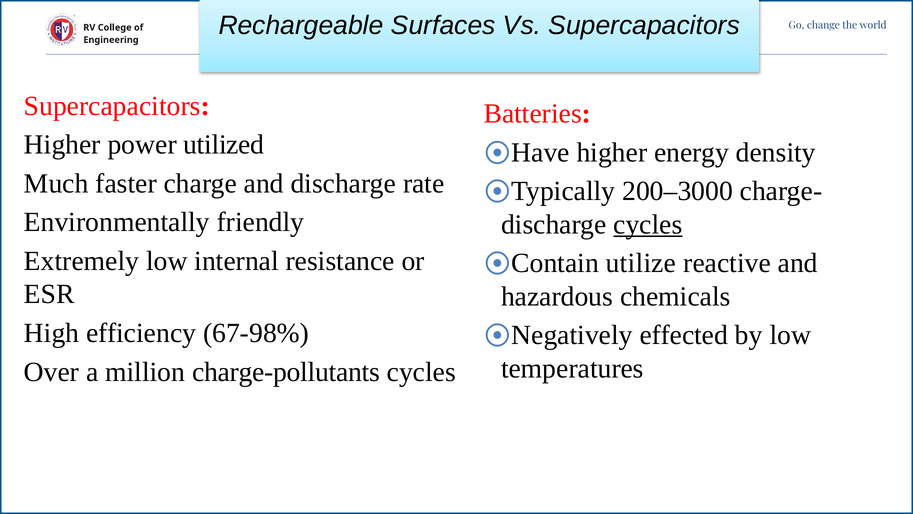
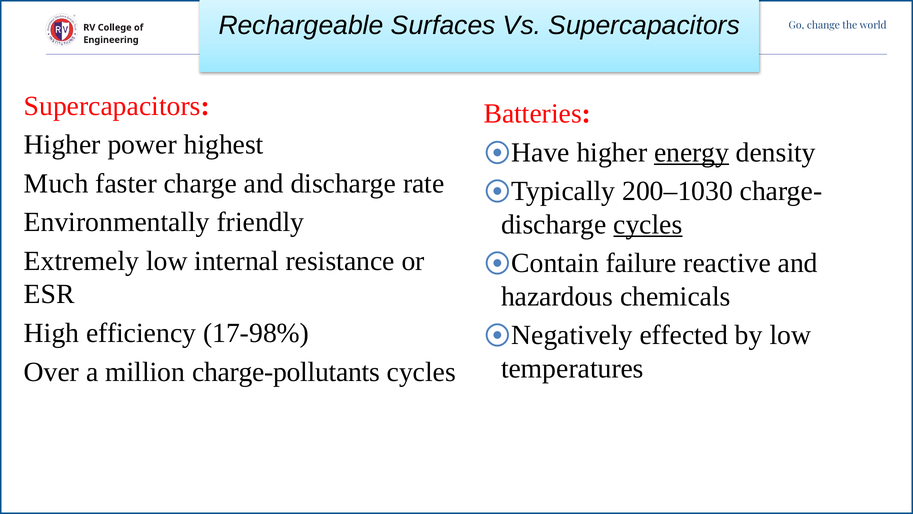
utilized: utilized -> highest
energy underline: none -> present
200–3000: 200–3000 -> 200–1030
utilize: utilize -> failure
67-98%: 67-98% -> 17-98%
